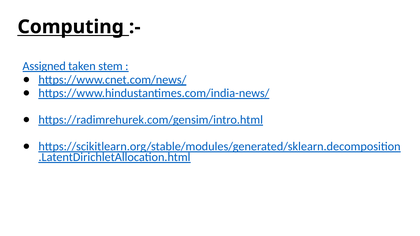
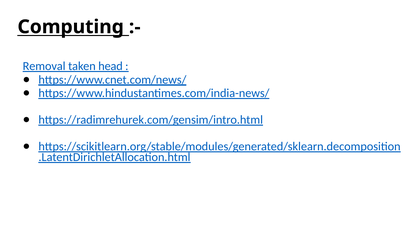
Assigned: Assigned -> Removal
stem: stem -> head
